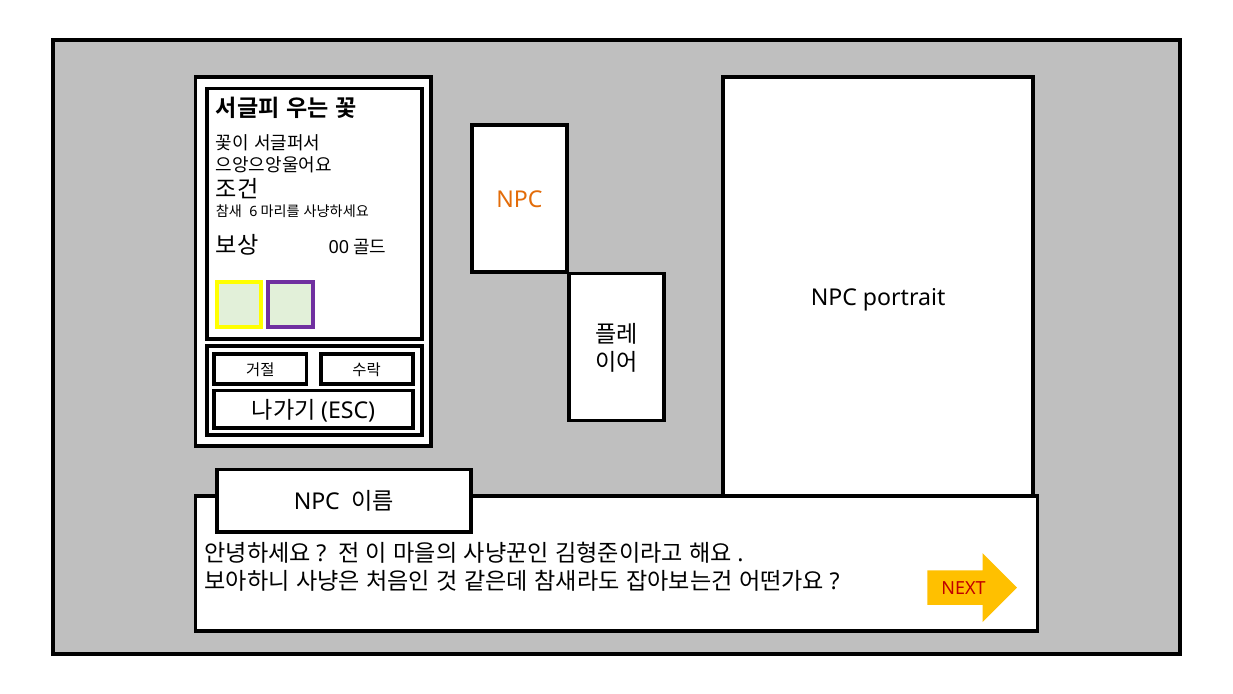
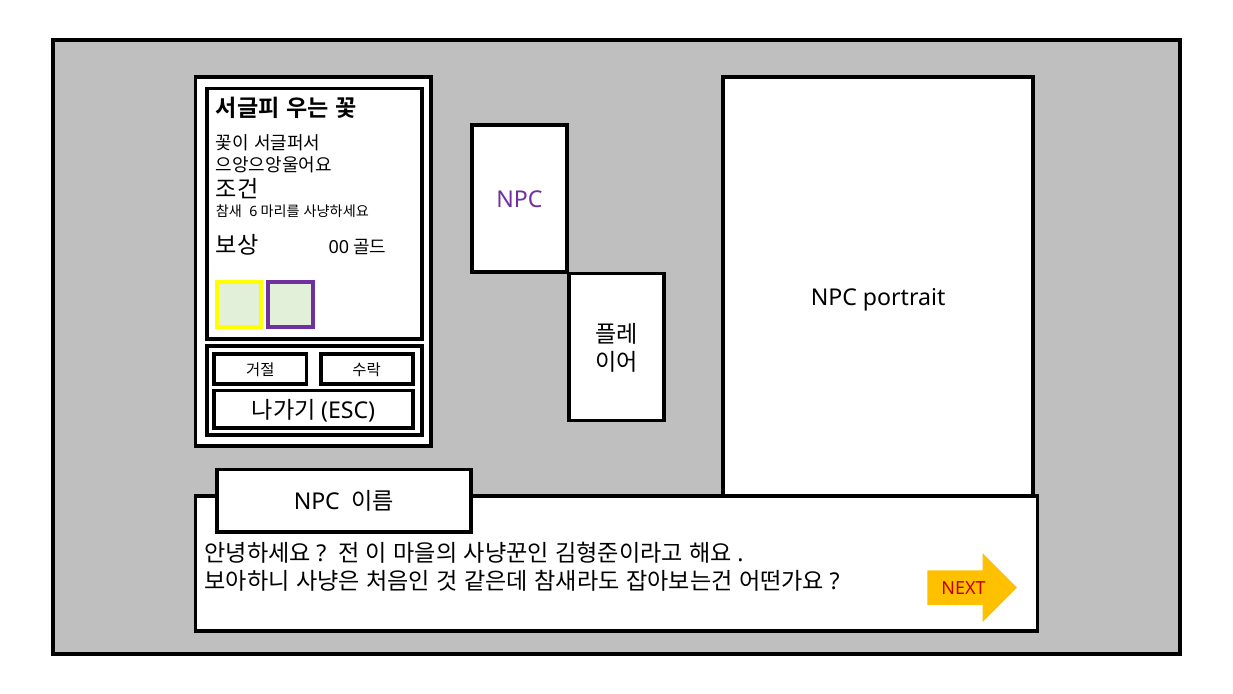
NPC at (519, 200) colour: orange -> purple
